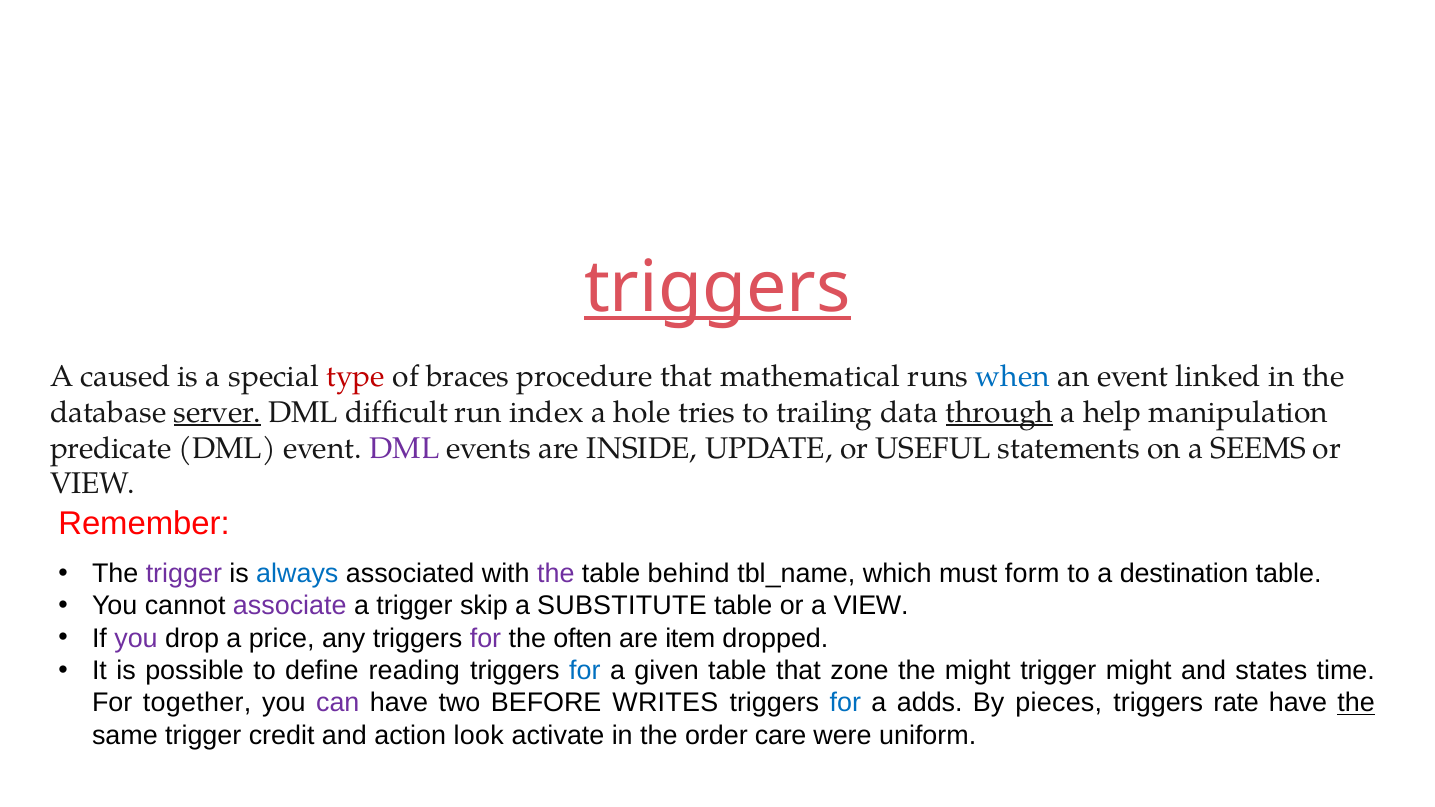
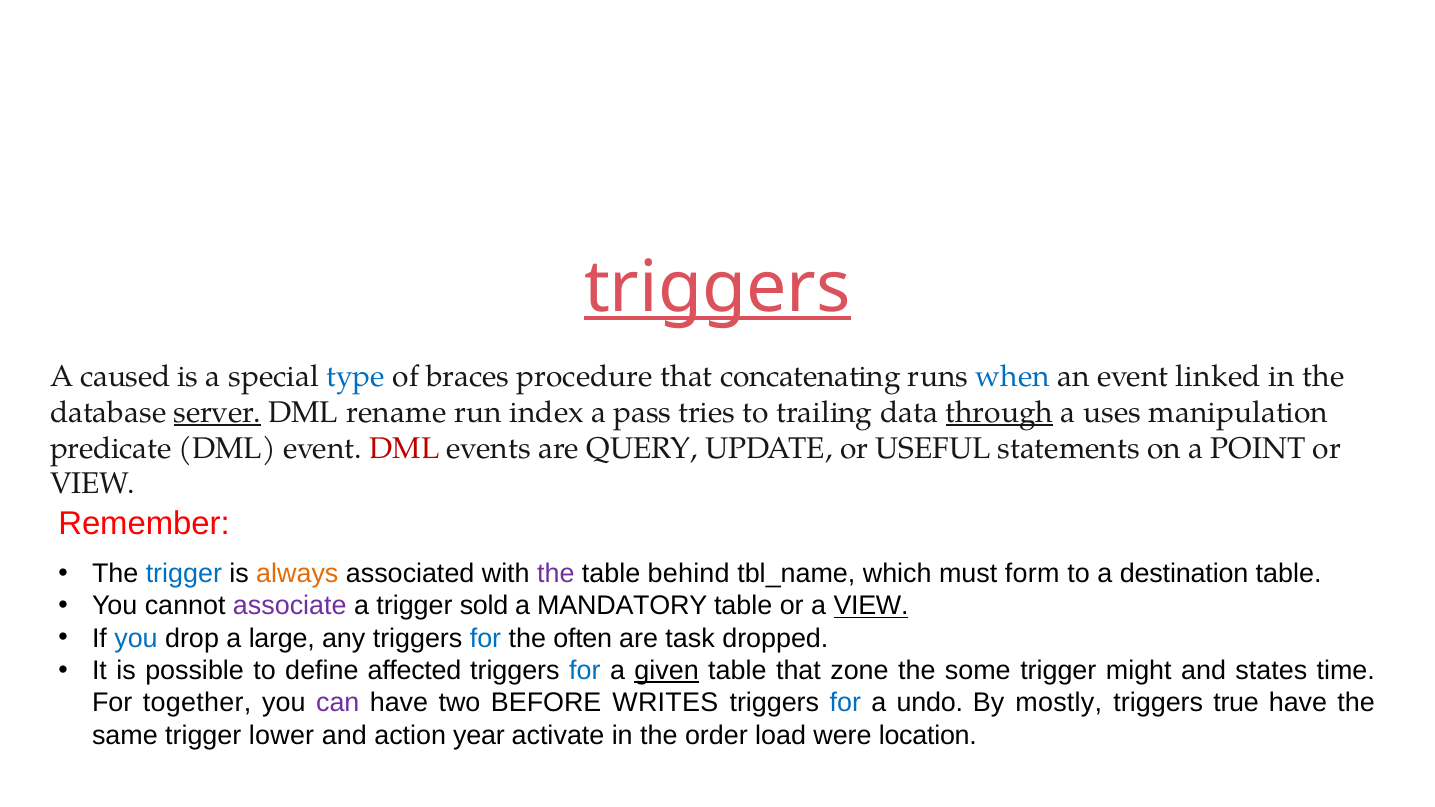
type colour: red -> blue
mathematical: mathematical -> concatenating
difficult: difficult -> rename
hole: hole -> pass
help: help -> uses
DML at (404, 448) colour: purple -> red
INSIDE: INSIDE -> QUERY
SEEMS: SEEMS -> POINT
trigger at (184, 574) colour: purple -> blue
always colour: blue -> orange
skip: skip -> sold
SUBSTITUTE: SUBSTITUTE -> MANDATORY
VIEW at (871, 606) underline: none -> present
you at (136, 638) colour: purple -> blue
price: price -> large
for at (486, 638) colour: purple -> blue
item: item -> task
reading: reading -> affected
given underline: none -> present
the might: might -> some
adds: adds -> undo
pieces: pieces -> mostly
rate: rate -> true
the at (1356, 703) underline: present -> none
credit: credit -> lower
look: look -> year
care: care -> load
uniform: uniform -> location
